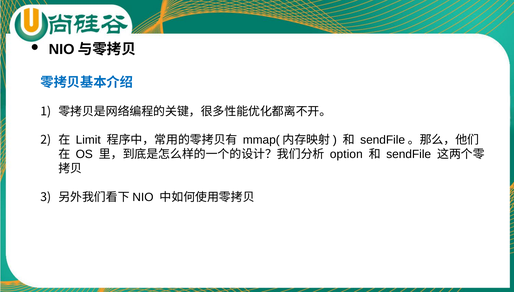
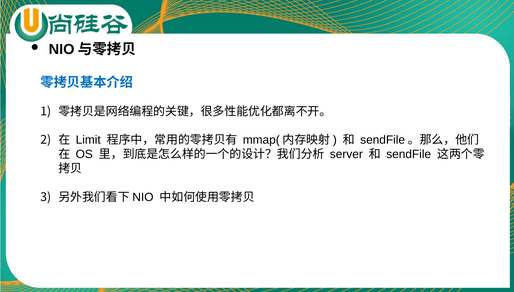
option: option -> server
